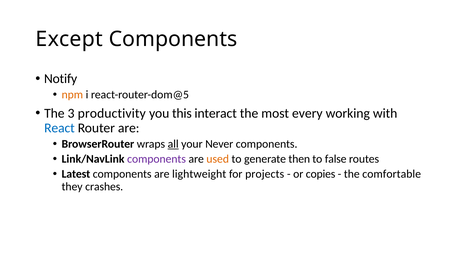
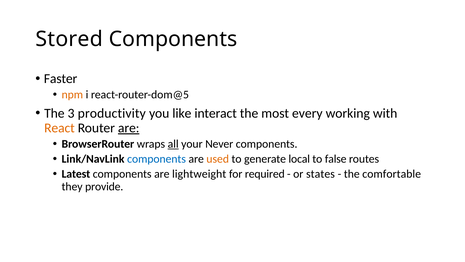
Except: Except -> Stored
Notify: Notify -> Faster
this: this -> like
React colour: blue -> orange
are at (129, 128) underline: none -> present
components at (157, 159) colour: purple -> blue
then: then -> local
projects: projects -> required
copies: copies -> states
crashes: crashes -> provide
